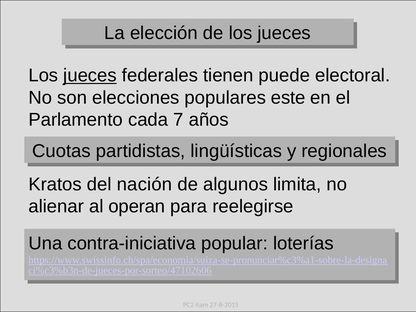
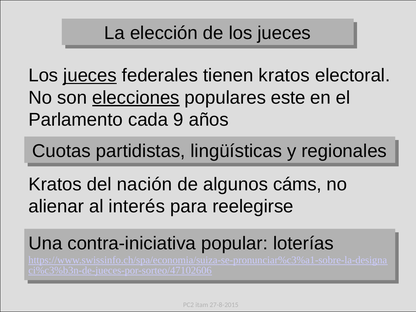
tienen puede: puede -> kratos
elecciones underline: none -> present
7: 7 -> 9
limita: limita -> cáms
operan: operan -> interés
